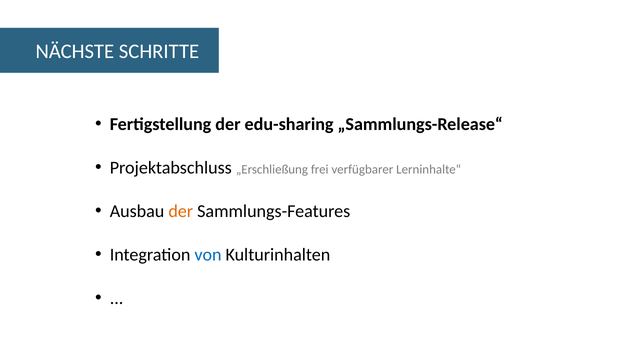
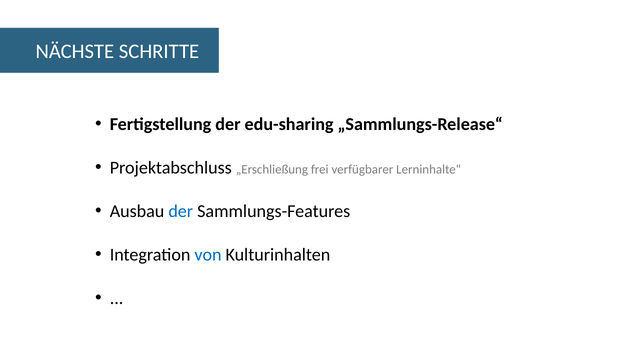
der at (181, 211) colour: orange -> blue
